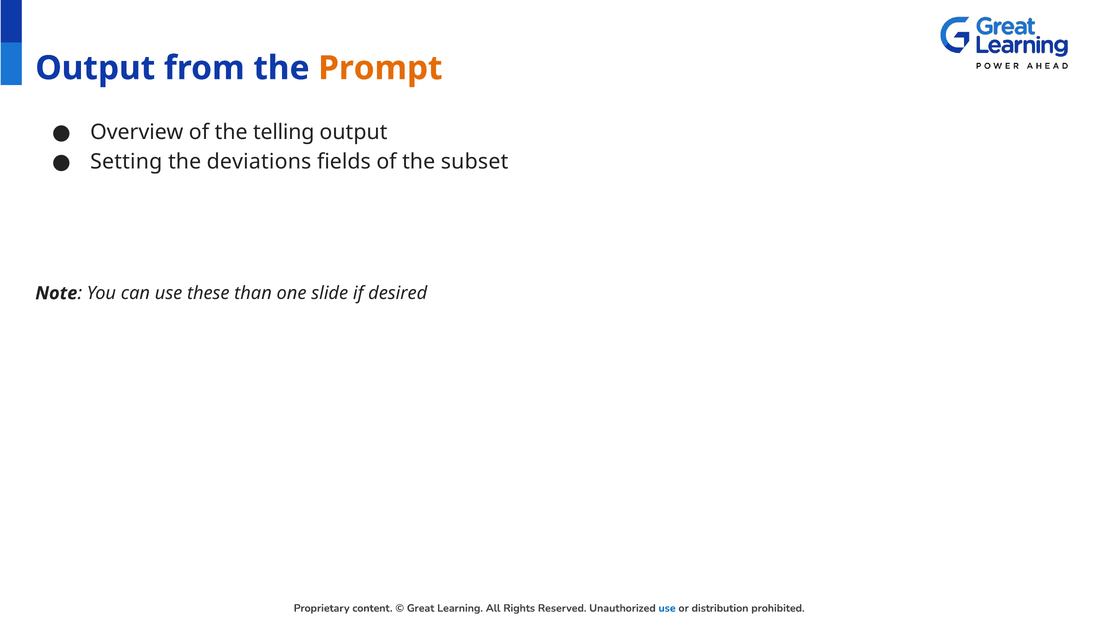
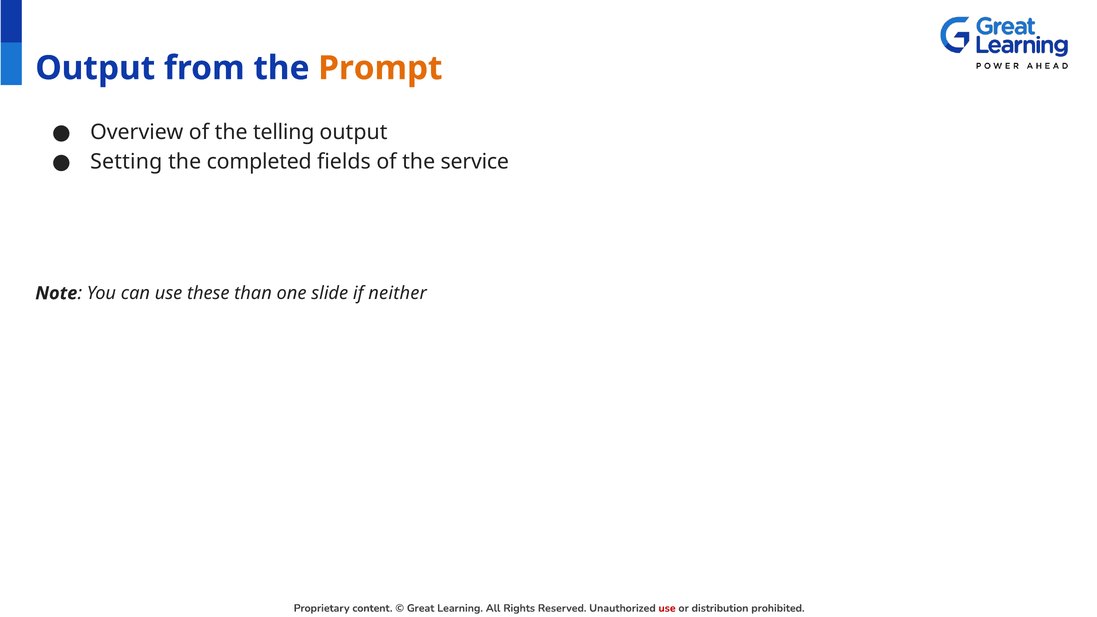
deviations: deviations -> completed
subset: subset -> service
desired: desired -> neither
use at (667, 608) colour: blue -> red
